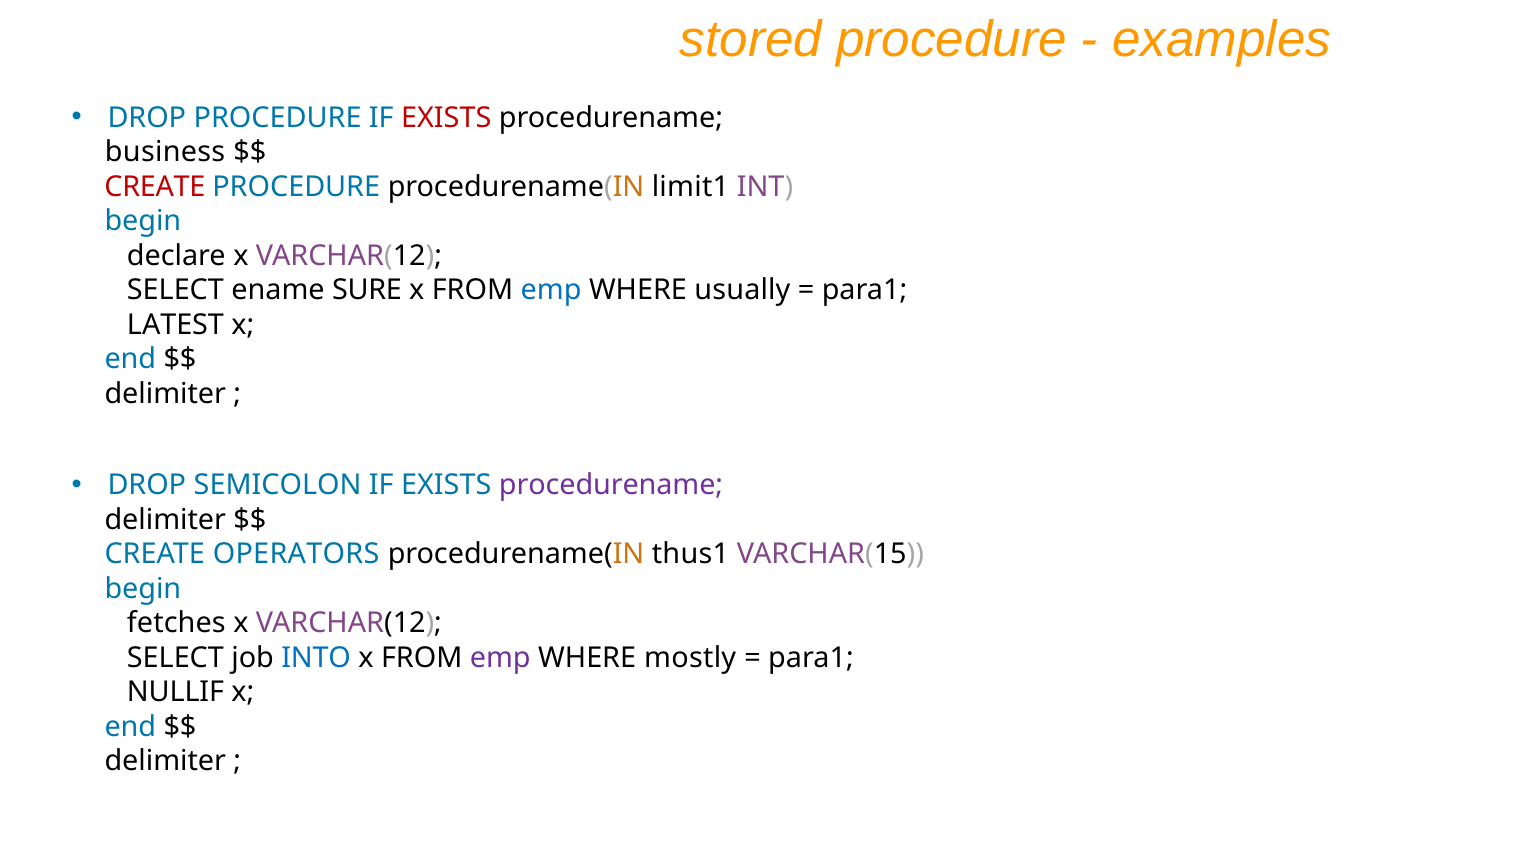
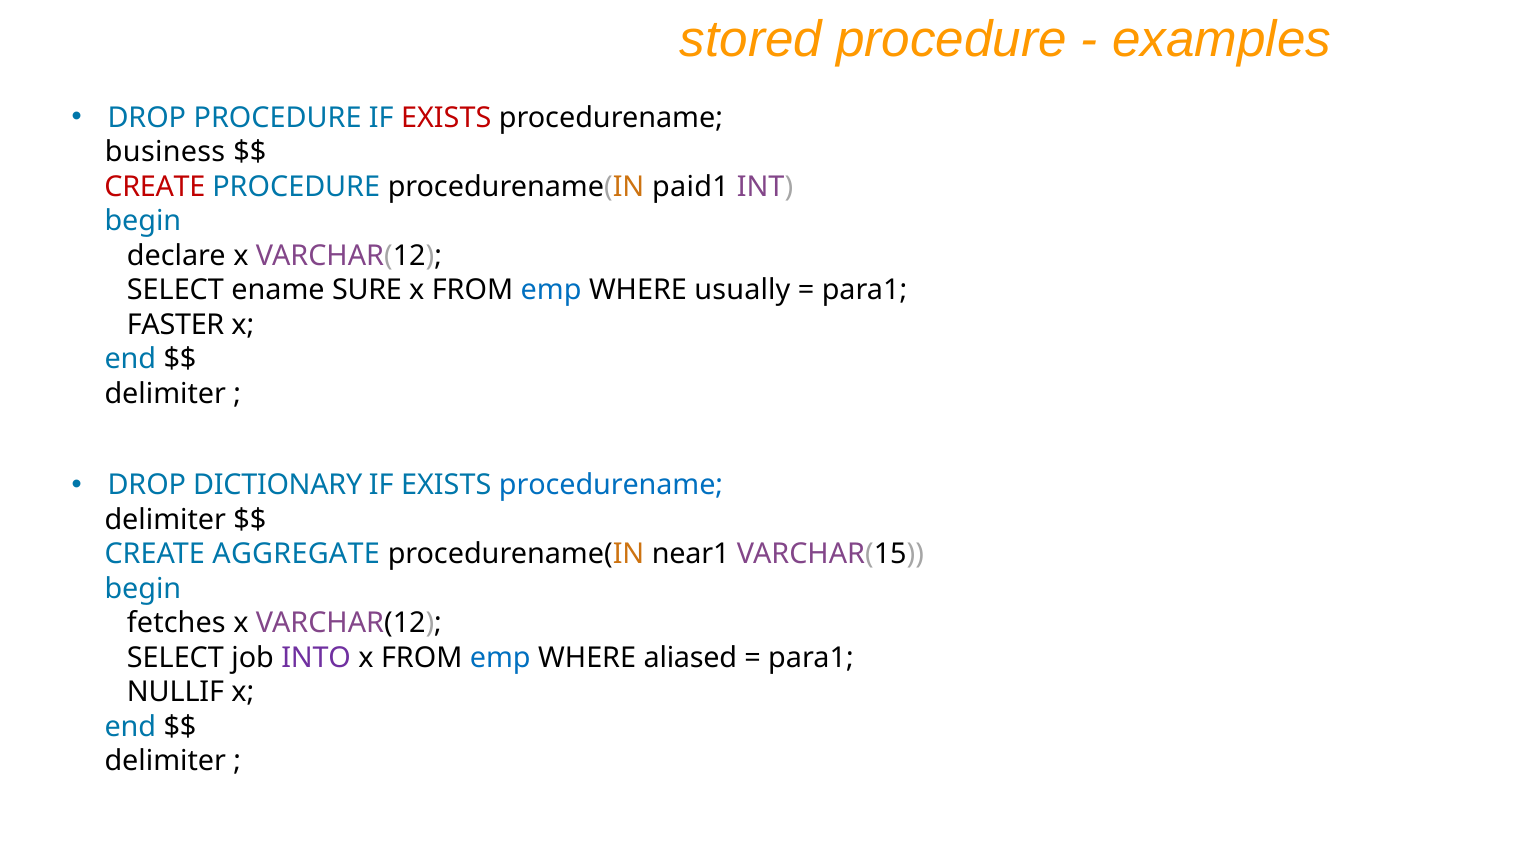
limit1: limit1 -> paid1
LATEST: LATEST -> FASTER
SEMICOLON: SEMICOLON -> DICTIONARY
procedurename at (611, 485) colour: purple -> blue
OPERATORS: OPERATORS -> AGGREGATE
thus1: thus1 -> near1
INTO colour: blue -> purple
emp at (500, 658) colour: purple -> blue
mostly: mostly -> aliased
